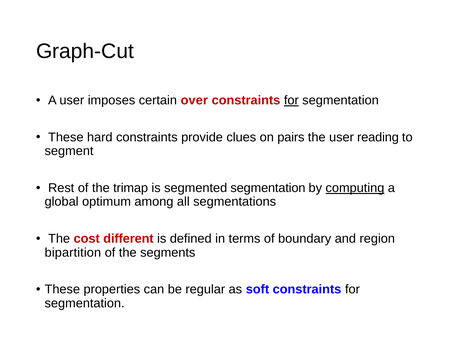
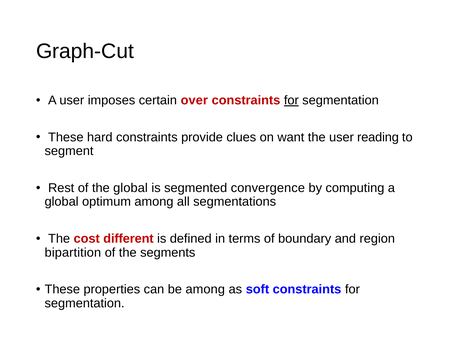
pairs: pairs -> want
the trimap: trimap -> global
segmented segmentation: segmentation -> convergence
computing underline: present -> none
be regular: regular -> among
